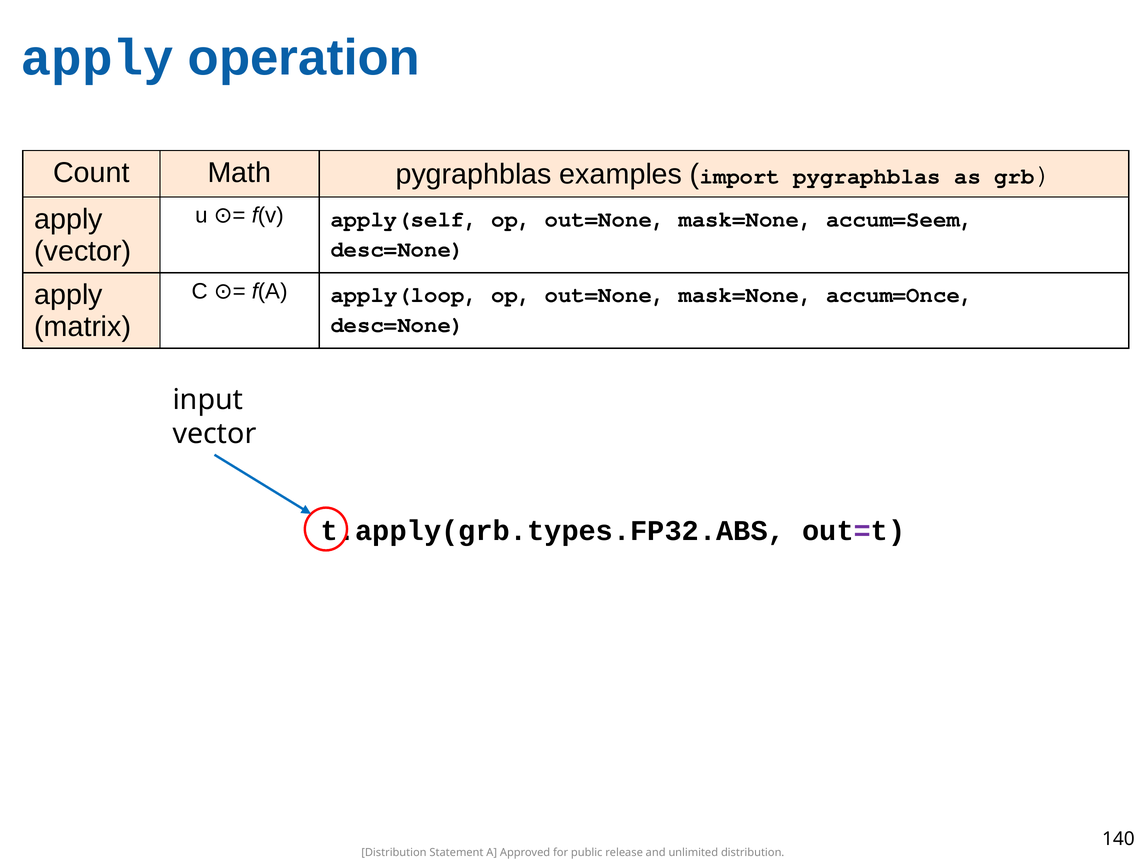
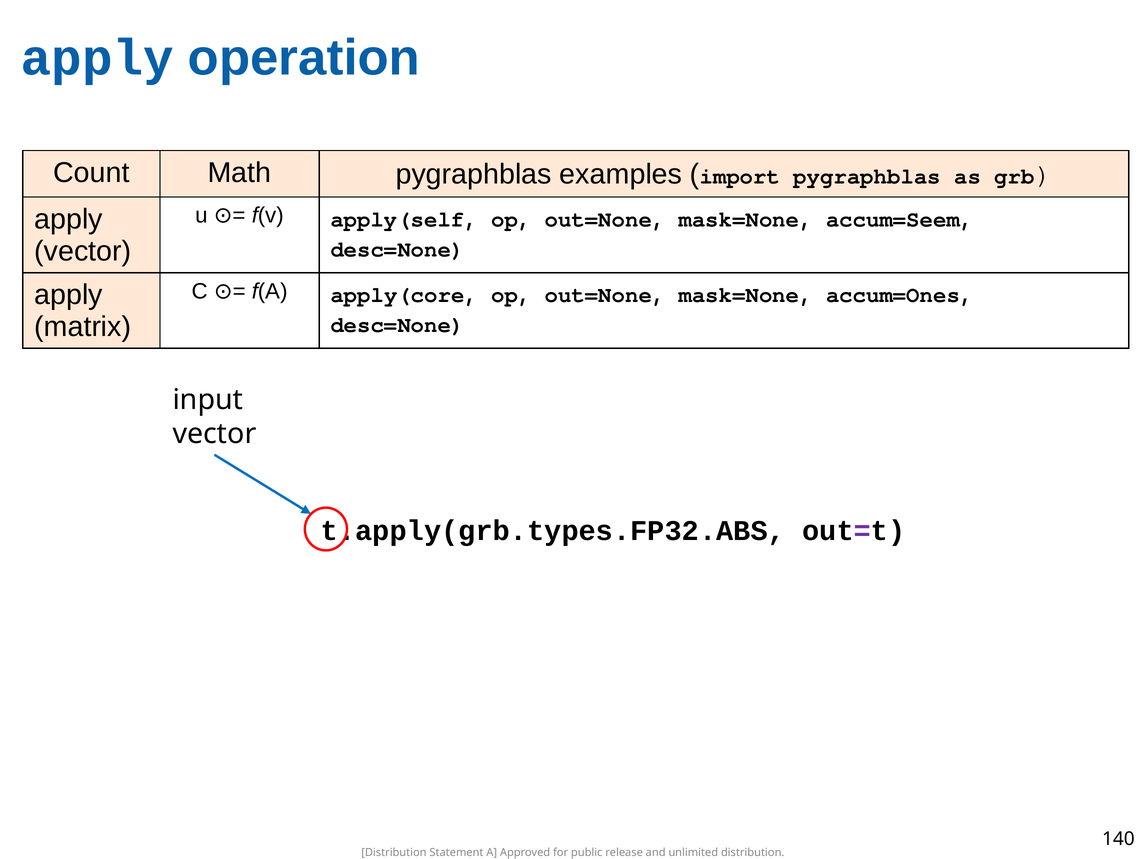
apply(loop: apply(loop -> apply(core
accum=Once: accum=Once -> accum=Ones
